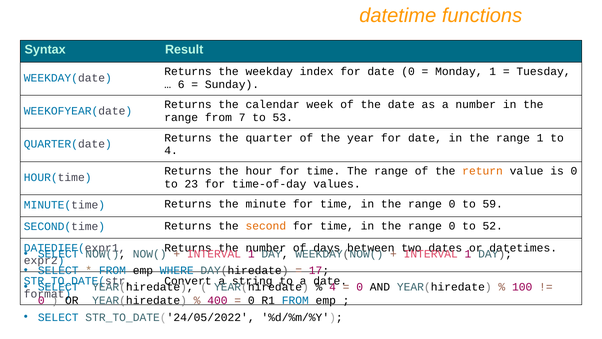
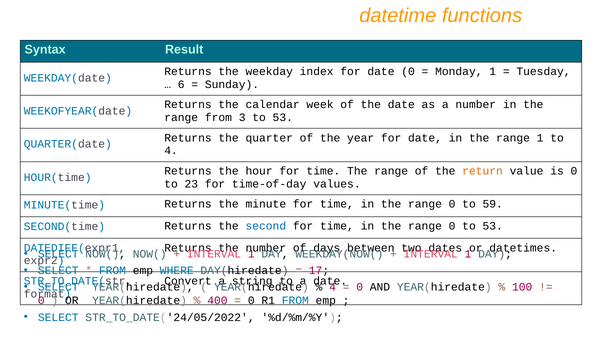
7: 7 -> 3
second colour: orange -> blue
0 to 52: 52 -> 53
